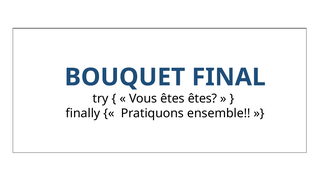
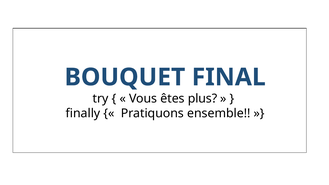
êtes êtes: êtes -> plus
